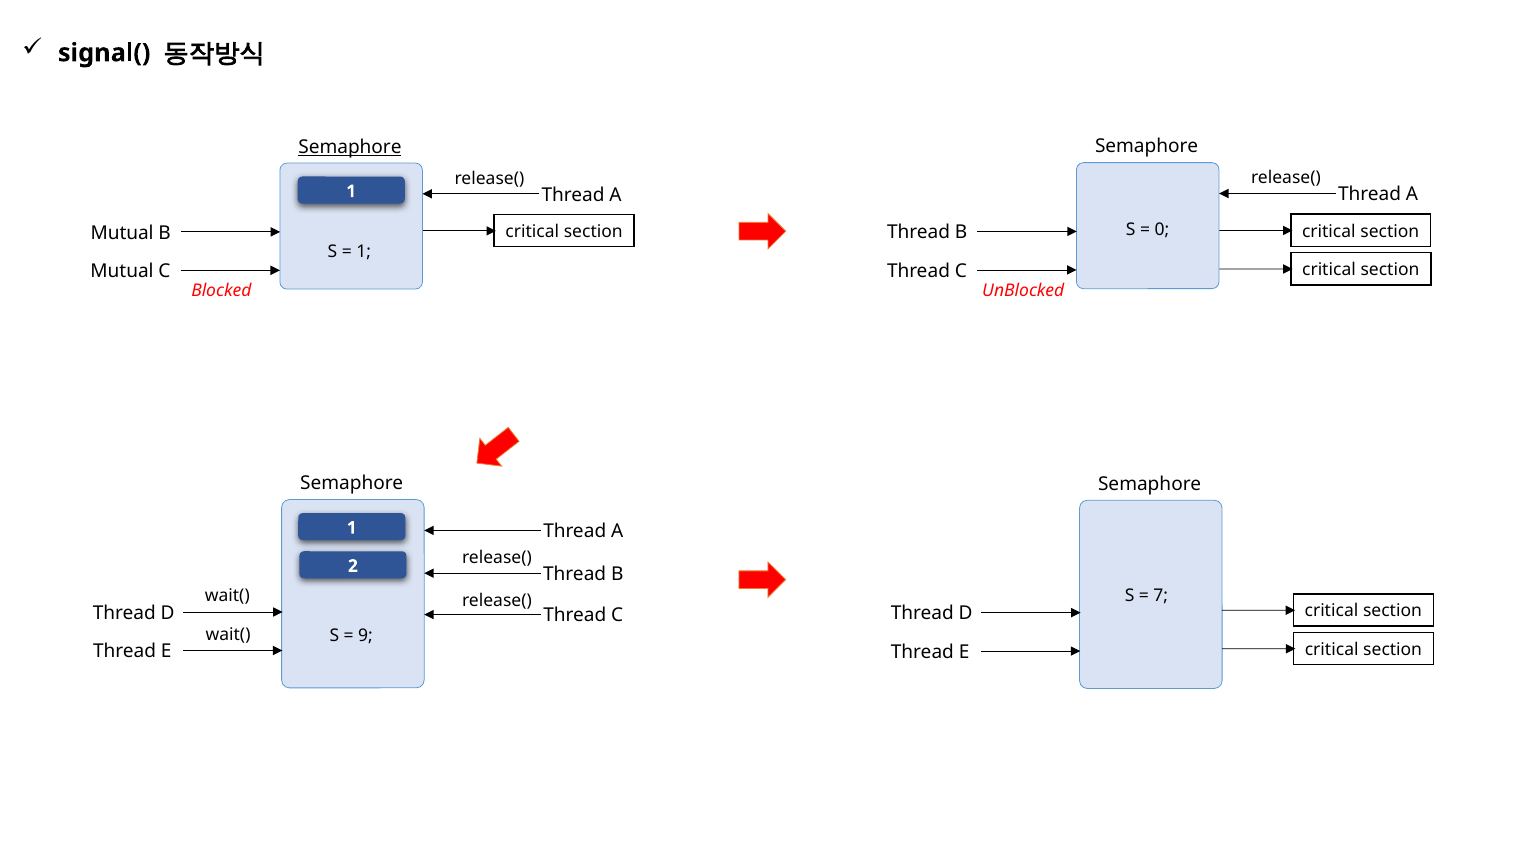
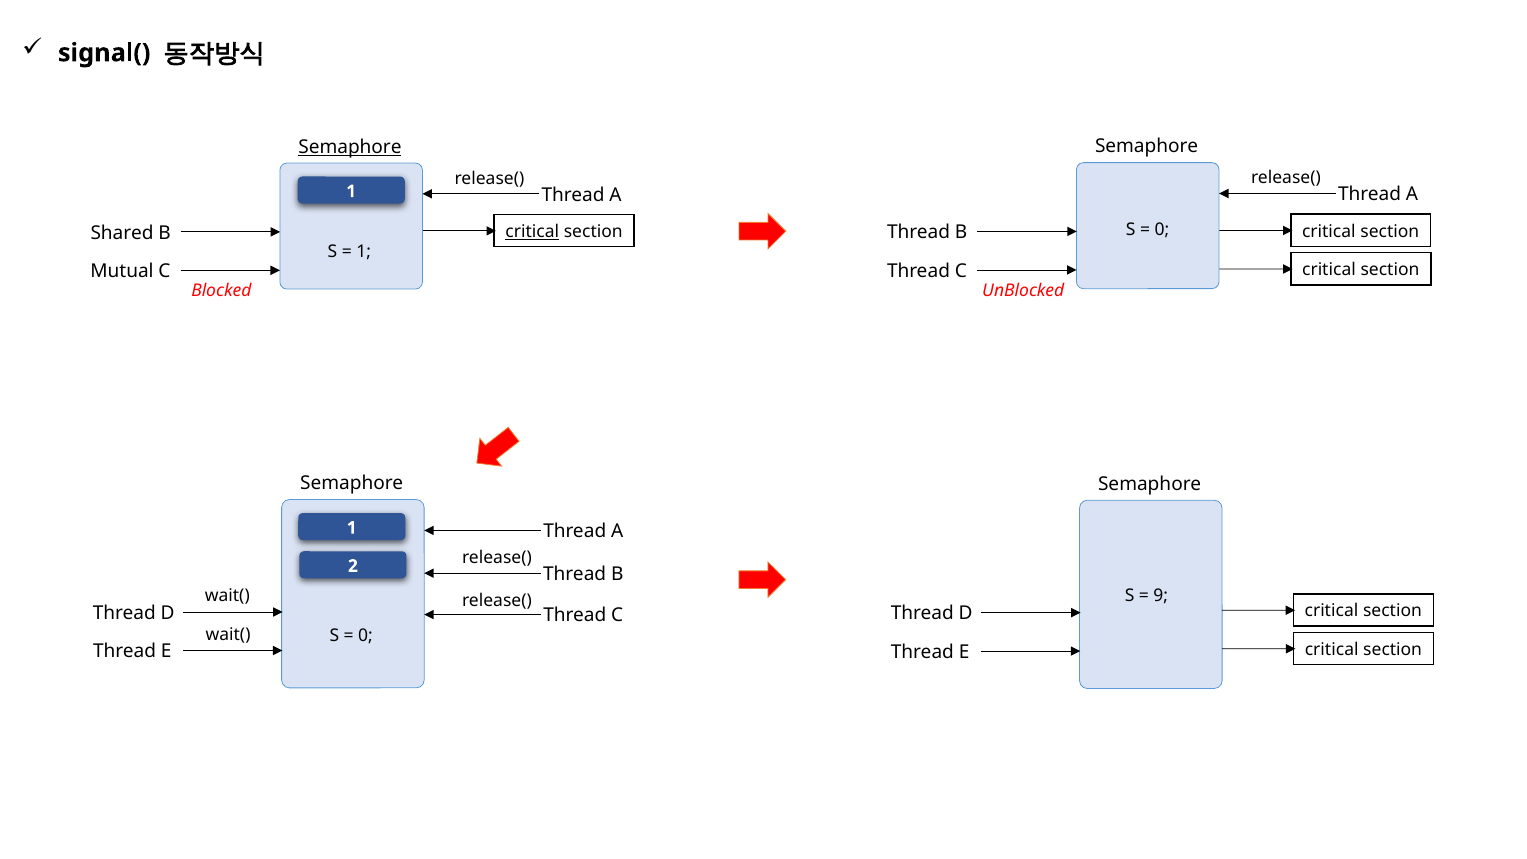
Mutual at (122, 233): Mutual -> Shared
critical at (532, 232) underline: none -> present
7: 7 -> 9
9 at (366, 635): 9 -> 0
